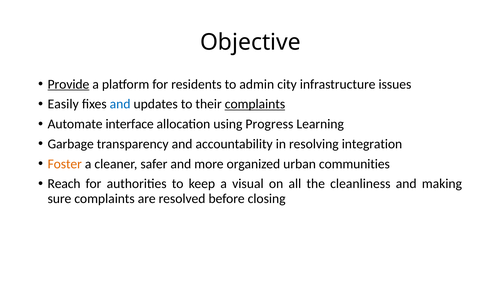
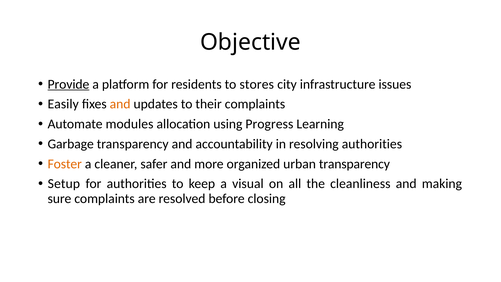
admin: admin -> stores
and at (120, 104) colour: blue -> orange
complaints at (255, 104) underline: present -> none
interface: interface -> modules
resolving integration: integration -> authorities
urban communities: communities -> transparency
Reach: Reach -> Setup
